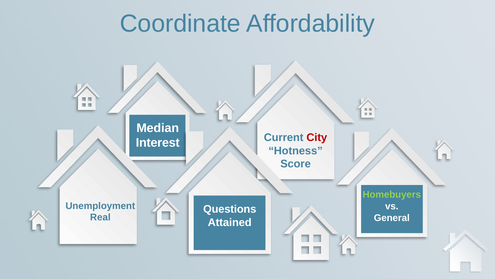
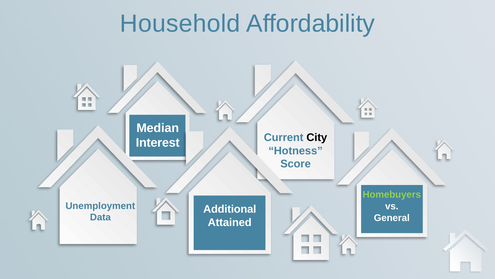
Coordinate: Coordinate -> Household
City colour: red -> black
Questions: Questions -> Additional
Real: Real -> Data
